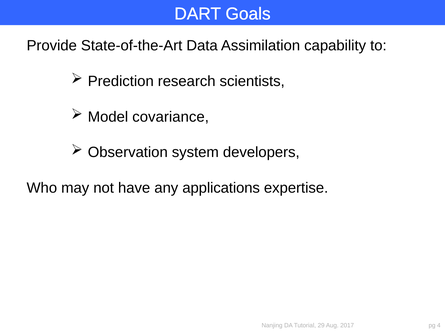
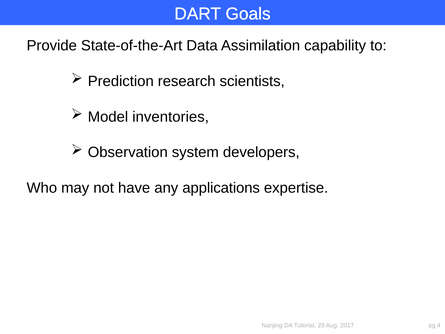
covariance: covariance -> inventories
